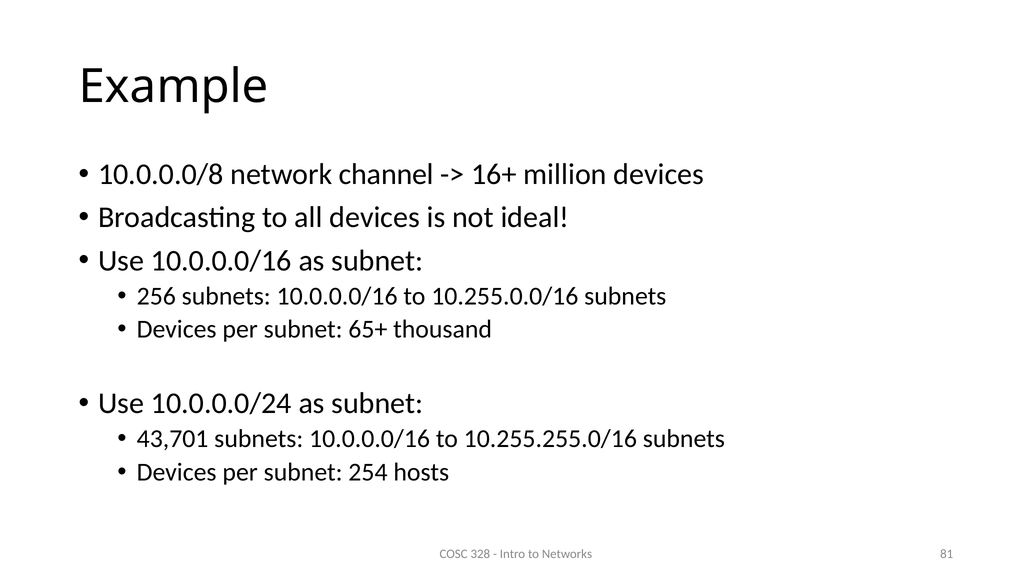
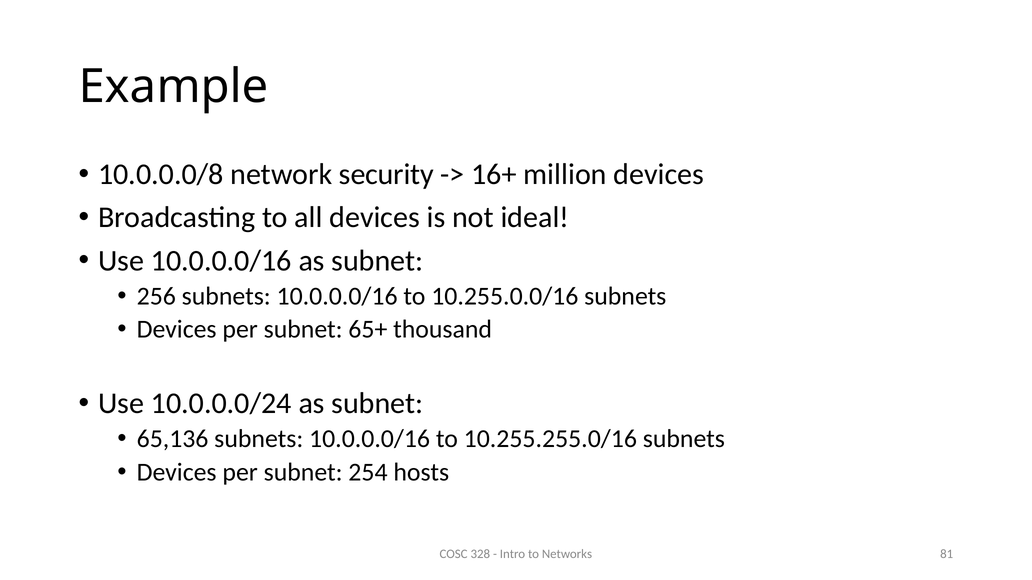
channel: channel -> security
43,701: 43,701 -> 65,136
